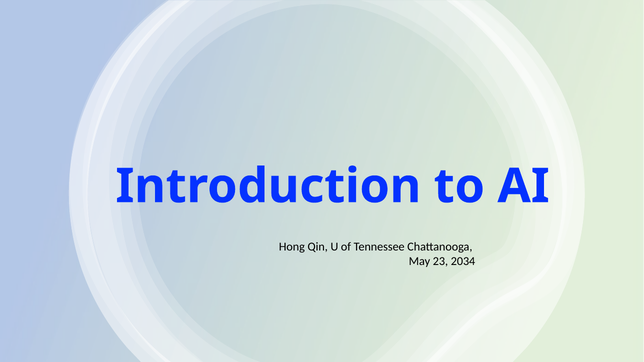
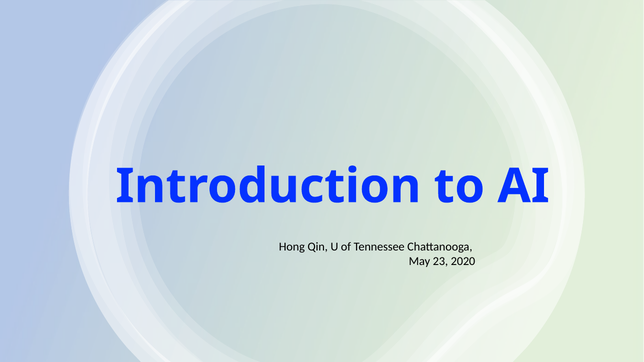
2034: 2034 -> 2020
